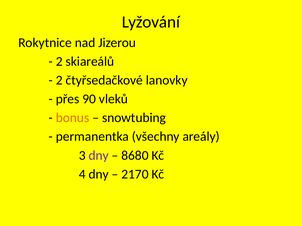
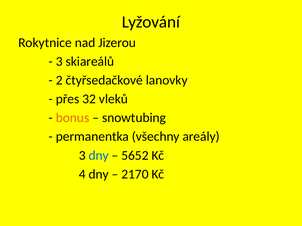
2 at (59, 62): 2 -> 3
90: 90 -> 32
dny at (99, 156) colour: purple -> blue
8680: 8680 -> 5652
